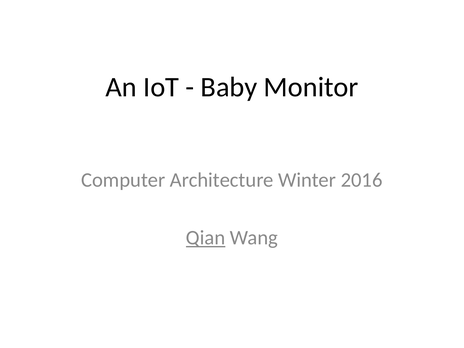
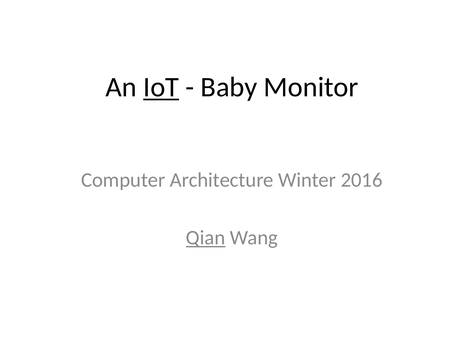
IoT underline: none -> present
